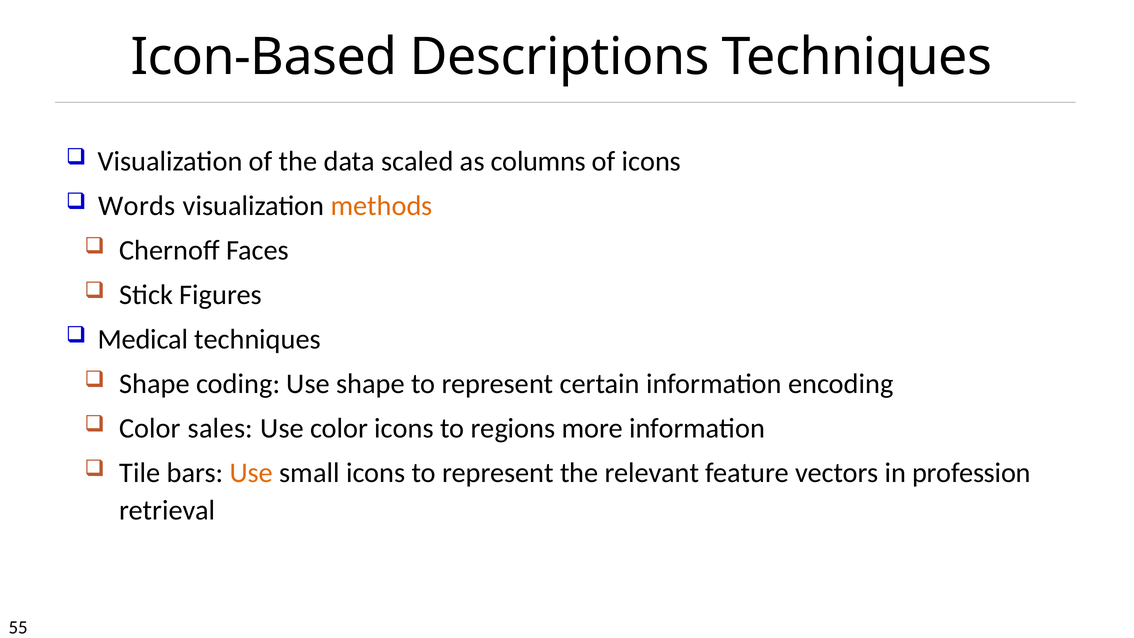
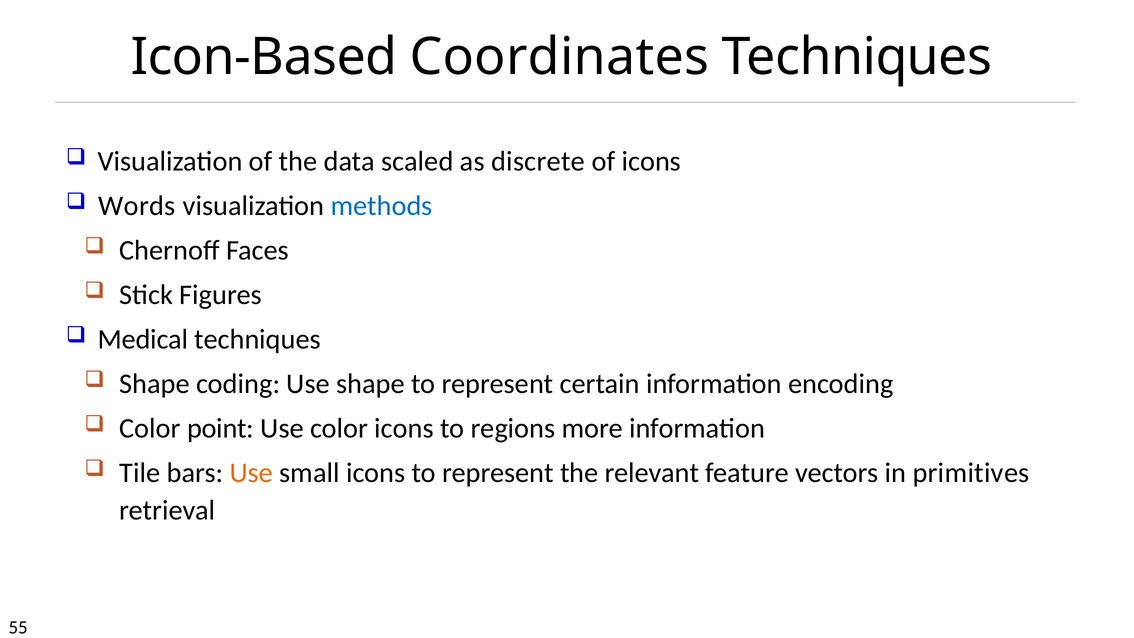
Descriptions: Descriptions -> Coordinates
columns: columns -> discrete
methods colour: orange -> blue
sales: sales -> point
profession: profession -> primitives
